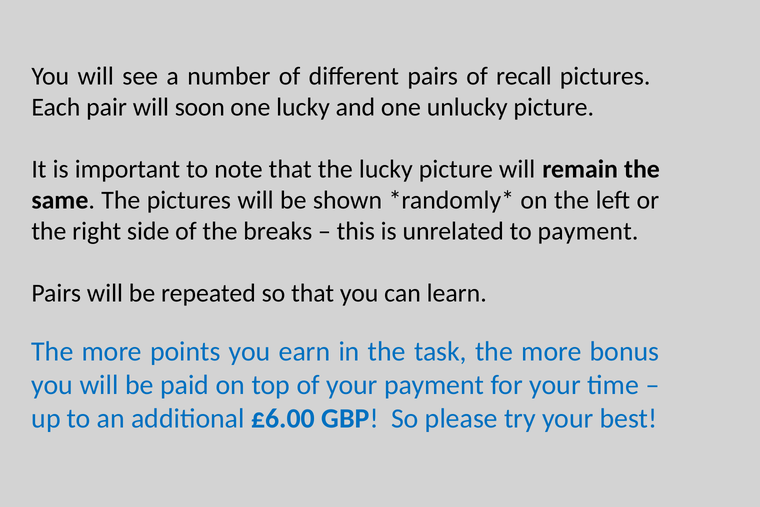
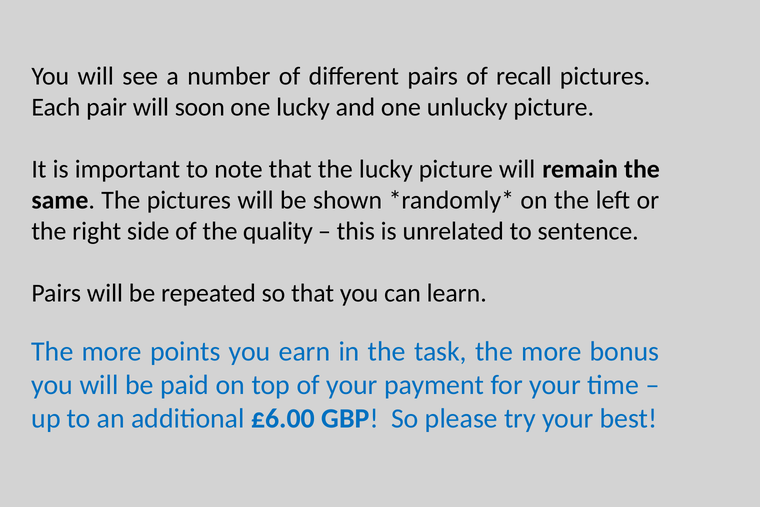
breaks: breaks -> quality
to payment: payment -> sentence
